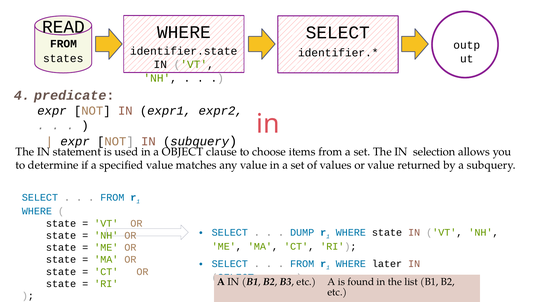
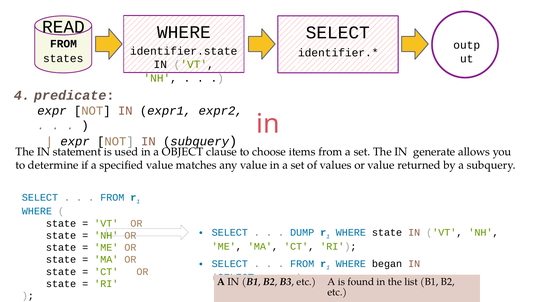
selection: selection -> generate
later: later -> began
